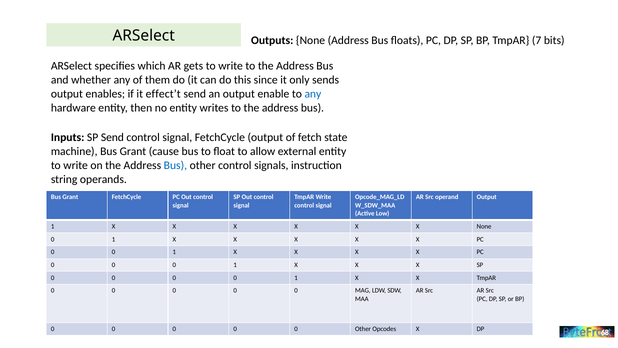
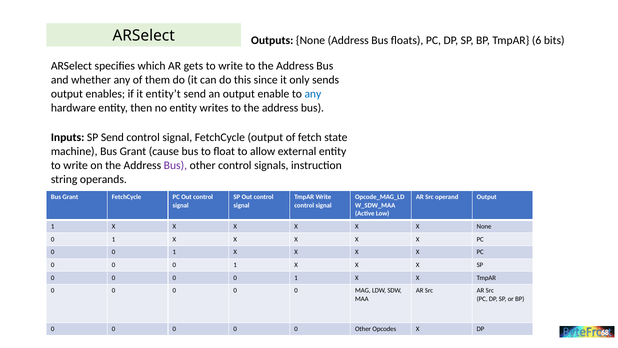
7: 7 -> 6
effect’t: effect’t -> entity’t
Bus at (175, 165) colour: blue -> purple
